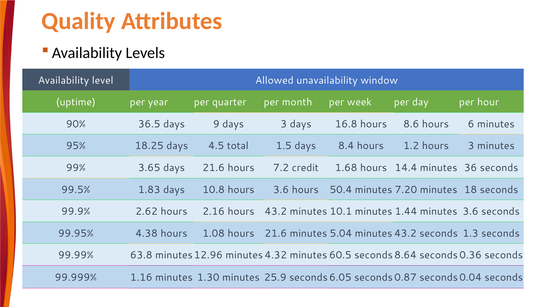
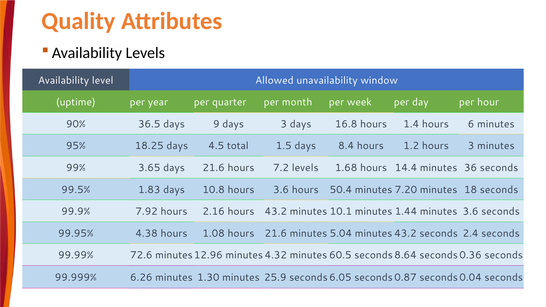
8.6: 8.6 -> 1.4
7.2 credit: credit -> levels
2.62: 2.62 -> 7.92
1.3: 1.3 -> 2.4
63.8: 63.8 -> 72.6
1.16: 1.16 -> 6.26
